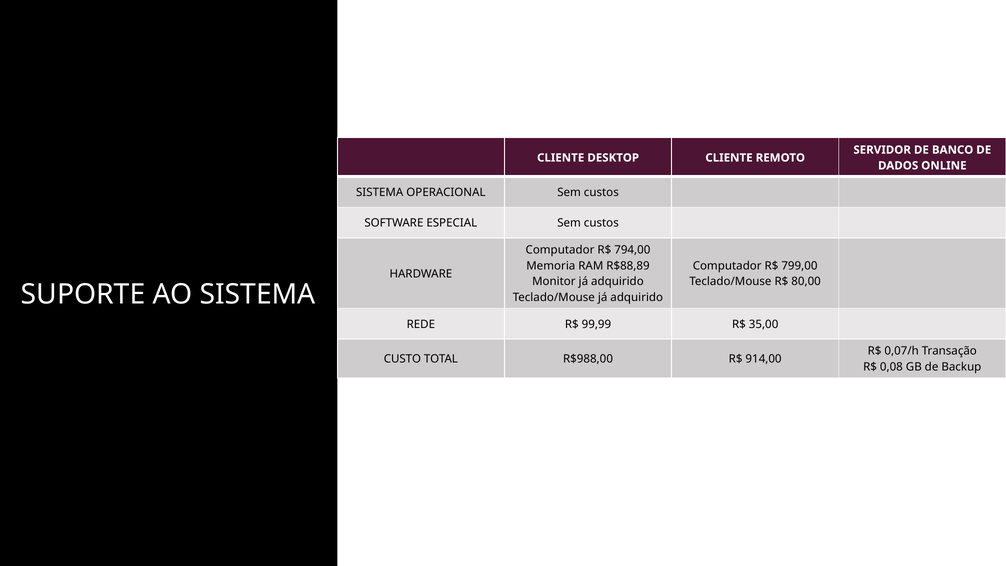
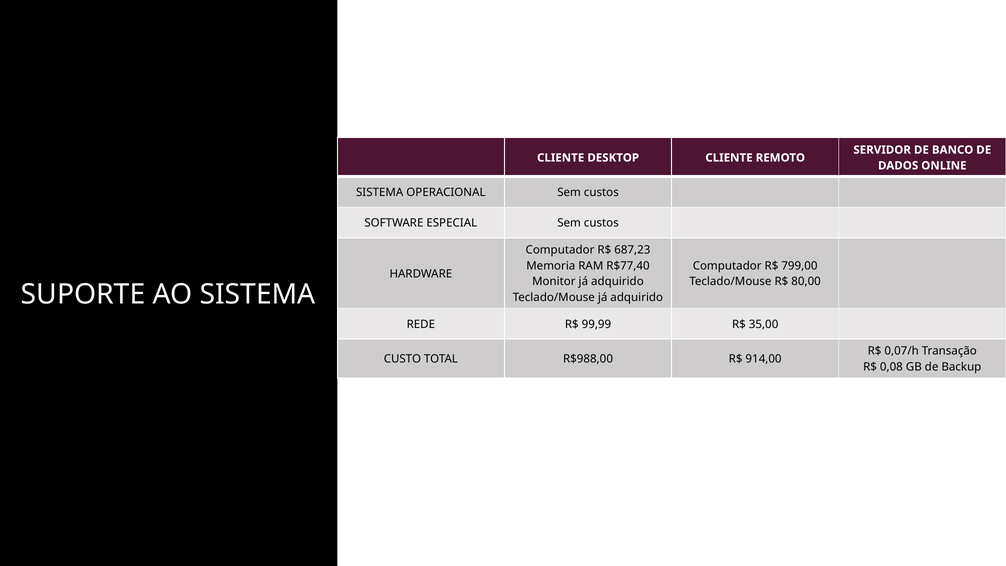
794,00: 794,00 -> 687,23
R$88,89: R$88,89 -> R$77,40
